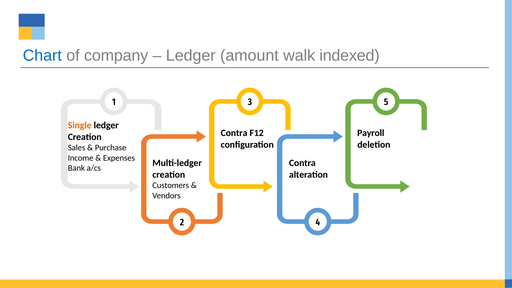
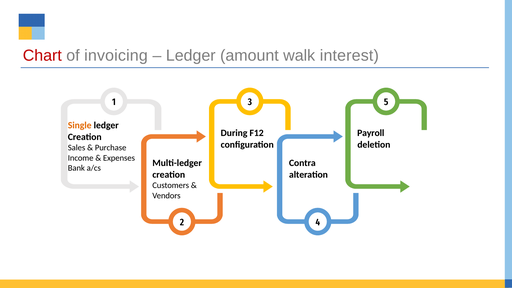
Chart colour: blue -> red
company: company -> invoicing
indexed: indexed -> interest
Contra at (234, 133): Contra -> During
